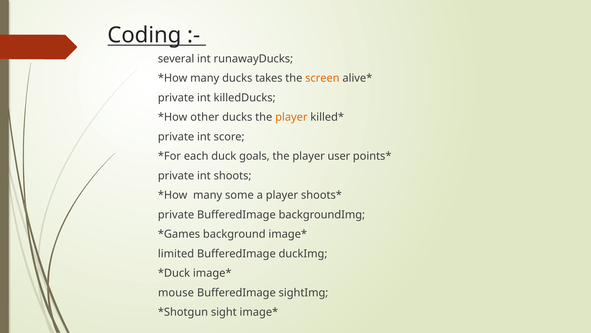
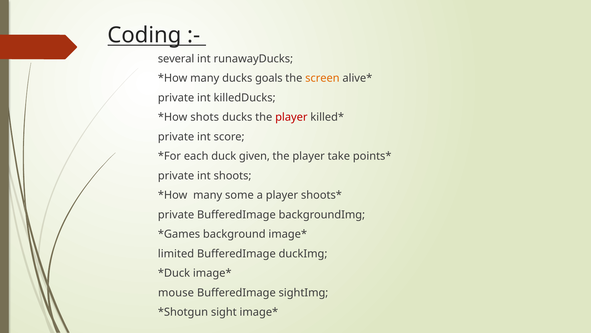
takes: takes -> goals
other: other -> shots
player at (291, 117) colour: orange -> red
goals: goals -> given
user: user -> take
